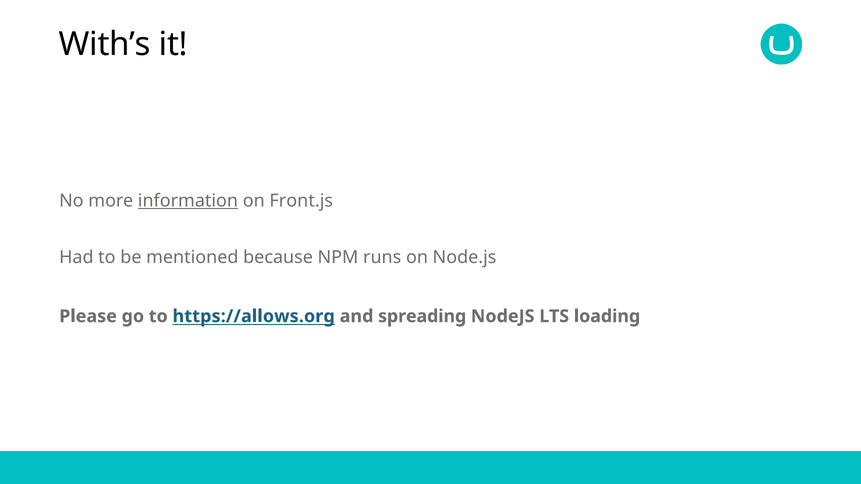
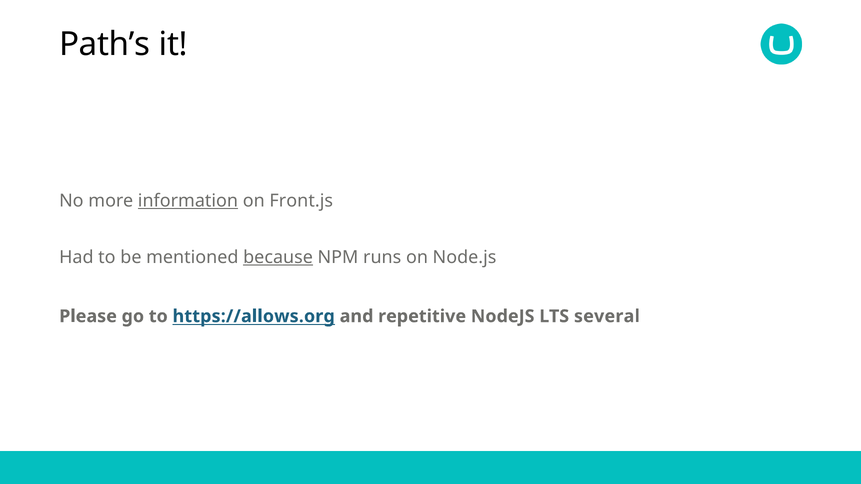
With’s: With’s -> Path’s
because underline: none -> present
spreading: spreading -> repetitive
loading: loading -> several
